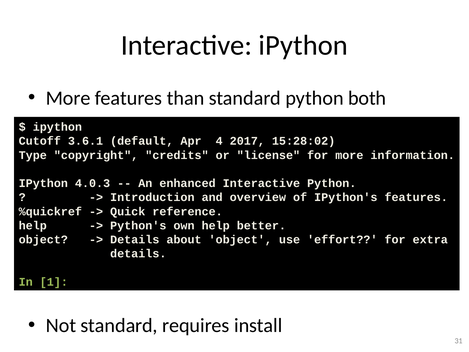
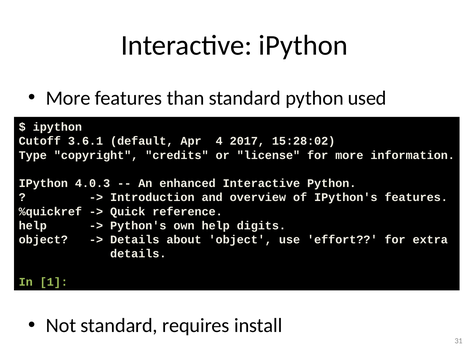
both: both -> used
better: better -> digits
